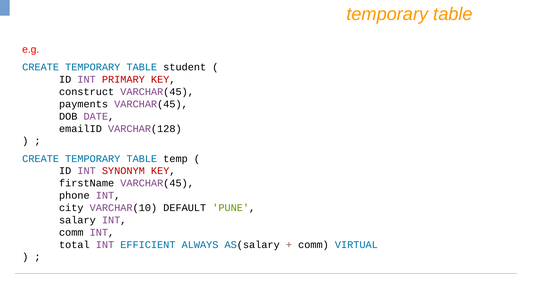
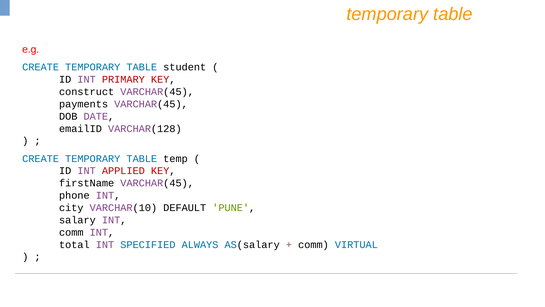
SYNONYM: SYNONYM -> APPLIED
EFFICIENT: EFFICIENT -> SPECIFIED
